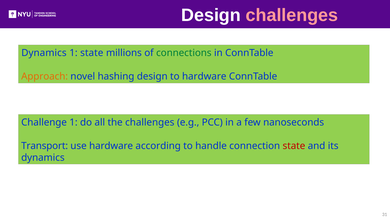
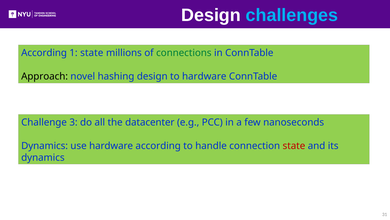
challenges at (292, 15) colour: pink -> light blue
Dynamics at (44, 53): Dynamics -> According
Approach colour: orange -> black
Challenge 1: 1 -> 3
the challenges: challenges -> datacenter
Transport at (45, 145): Transport -> Dynamics
